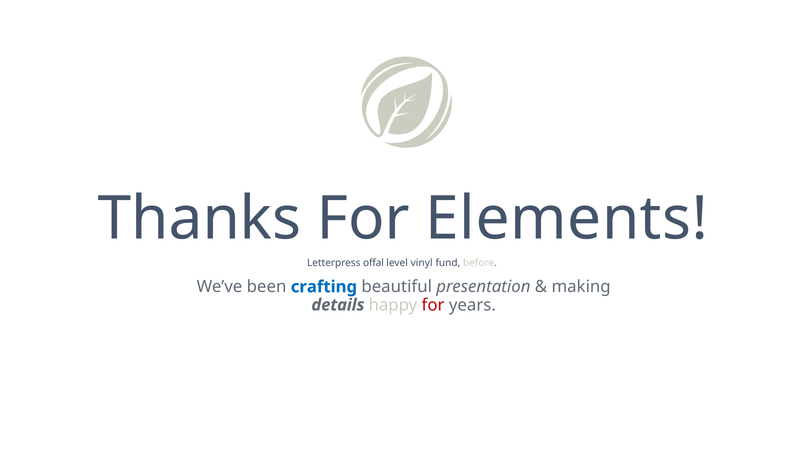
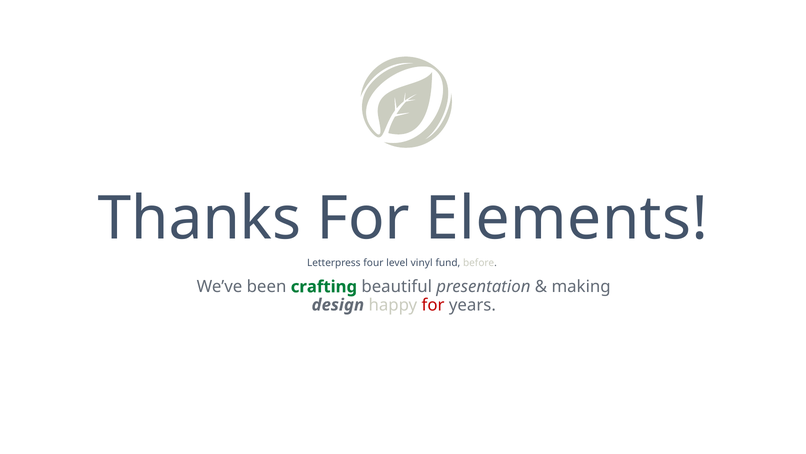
offal: offal -> four
crafting colour: blue -> green
details: details -> design
